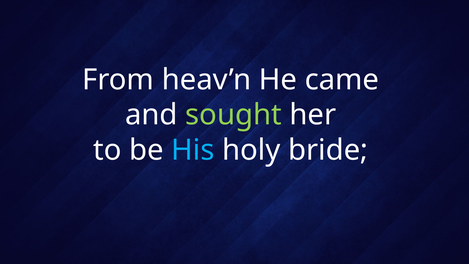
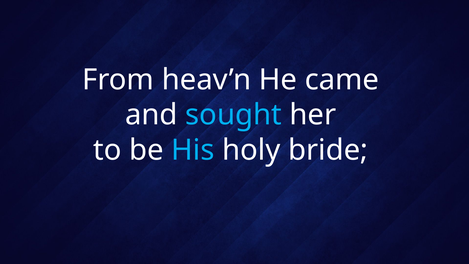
sought colour: light green -> light blue
